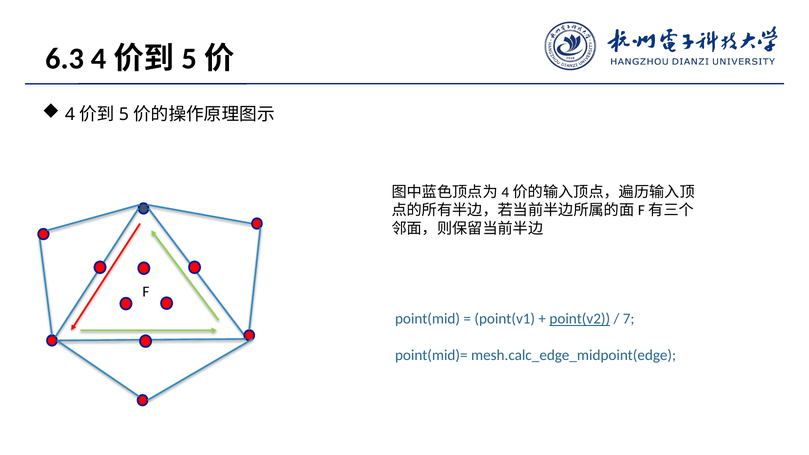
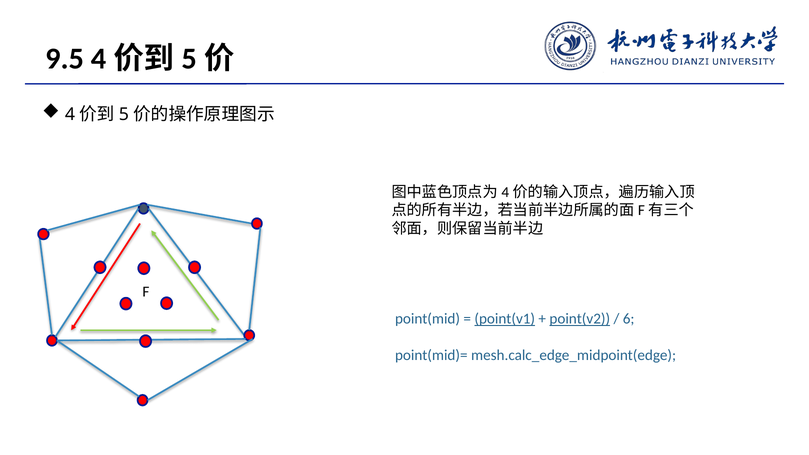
6.3: 6.3 -> 9.5
point(v1 underline: none -> present
7: 7 -> 6
